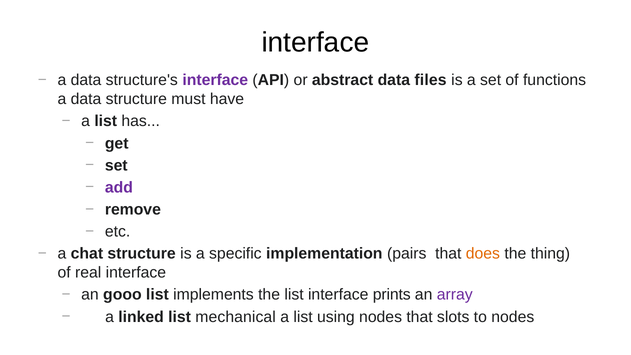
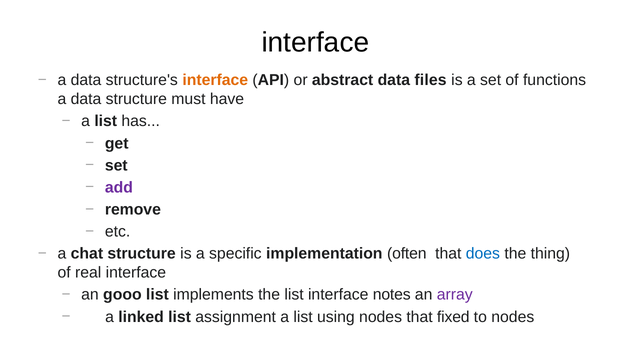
interface at (215, 80) colour: purple -> orange
pairs: pairs -> often
does colour: orange -> blue
prints: prints -> notes
mechanical: mechanical -> assignment
slots: slots -> fixed
